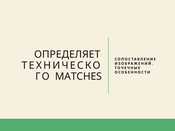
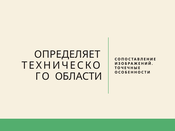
MATCHES: MATCHES -> ОБЛАСТИ
